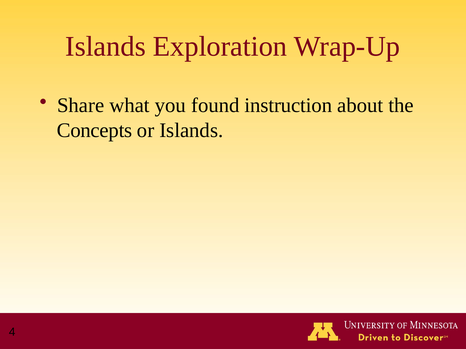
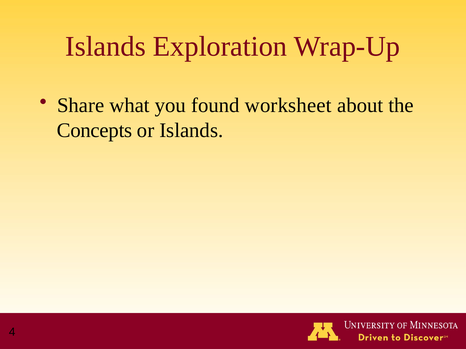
instruction: instruction -> worksheet
